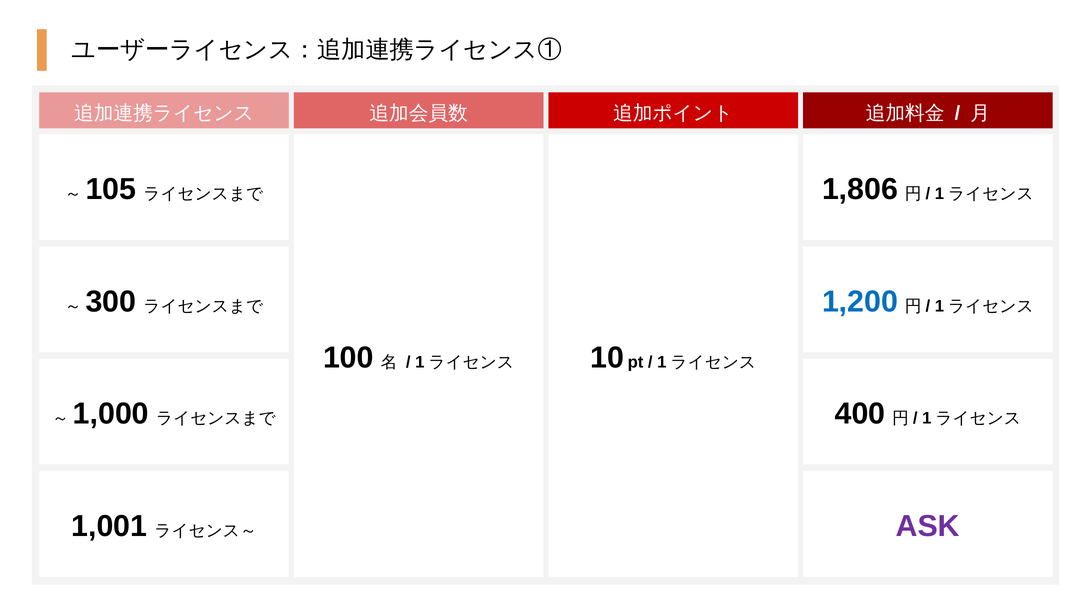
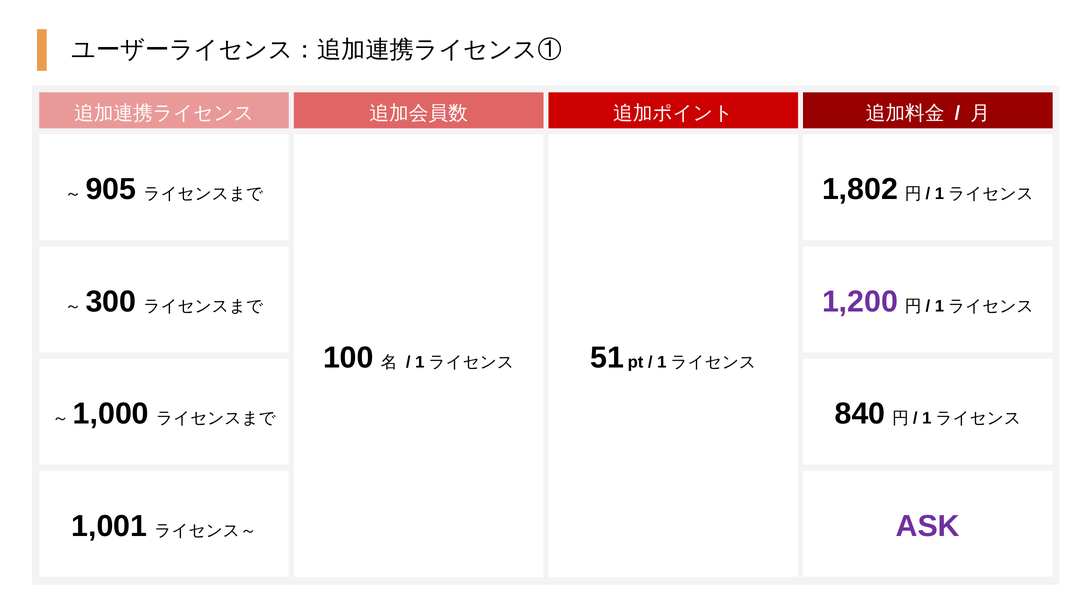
1,806: 1,806 -> 1,802
105: 105 -> 905
1,200 colour: blue -> purple
10: 10 -> 51
400: 400 -> 840
